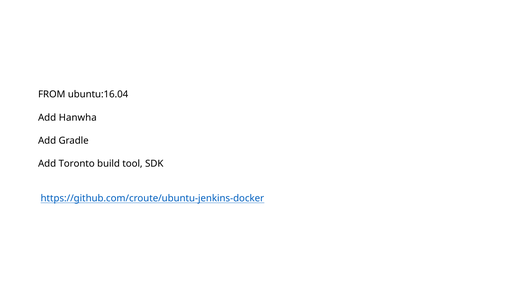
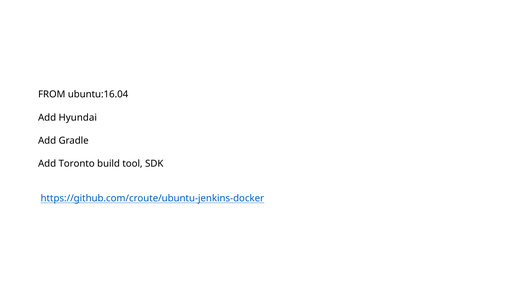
Hanwha: Hanwha -> Hyundai
